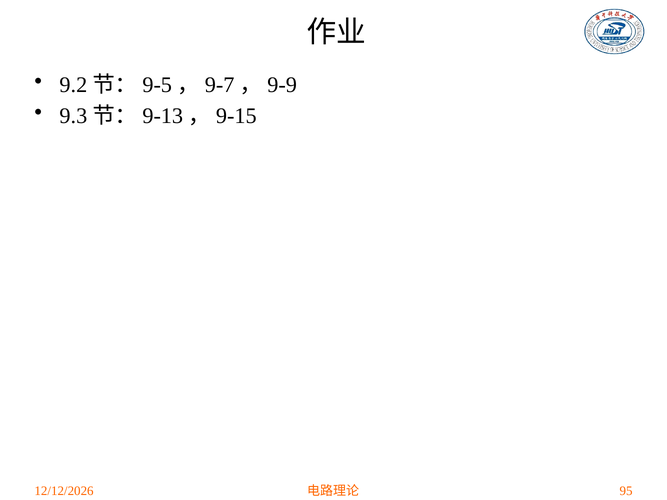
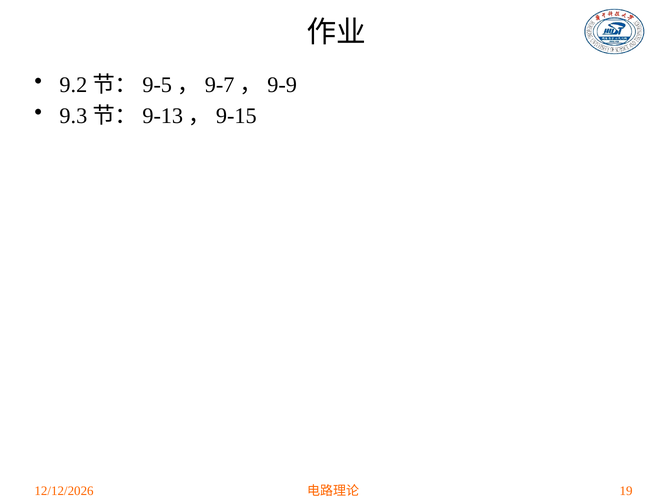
95: 95 -> 19
